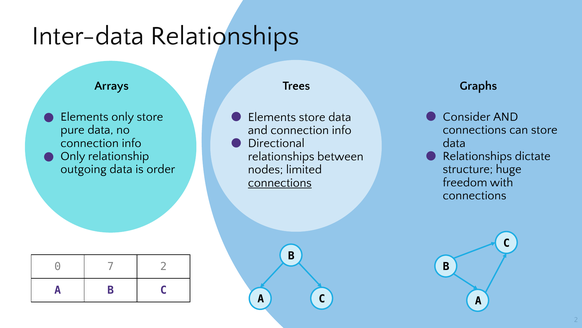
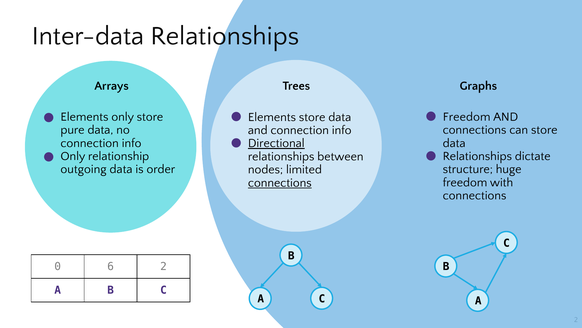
Consider at (467, 117): Consider -> Freedom
Directional underline: none -> present
7: 7 -> 6
